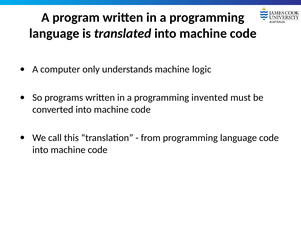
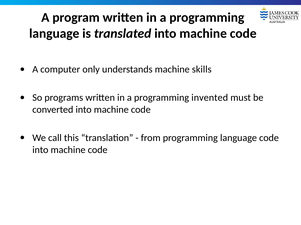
logic: logic -> skills
